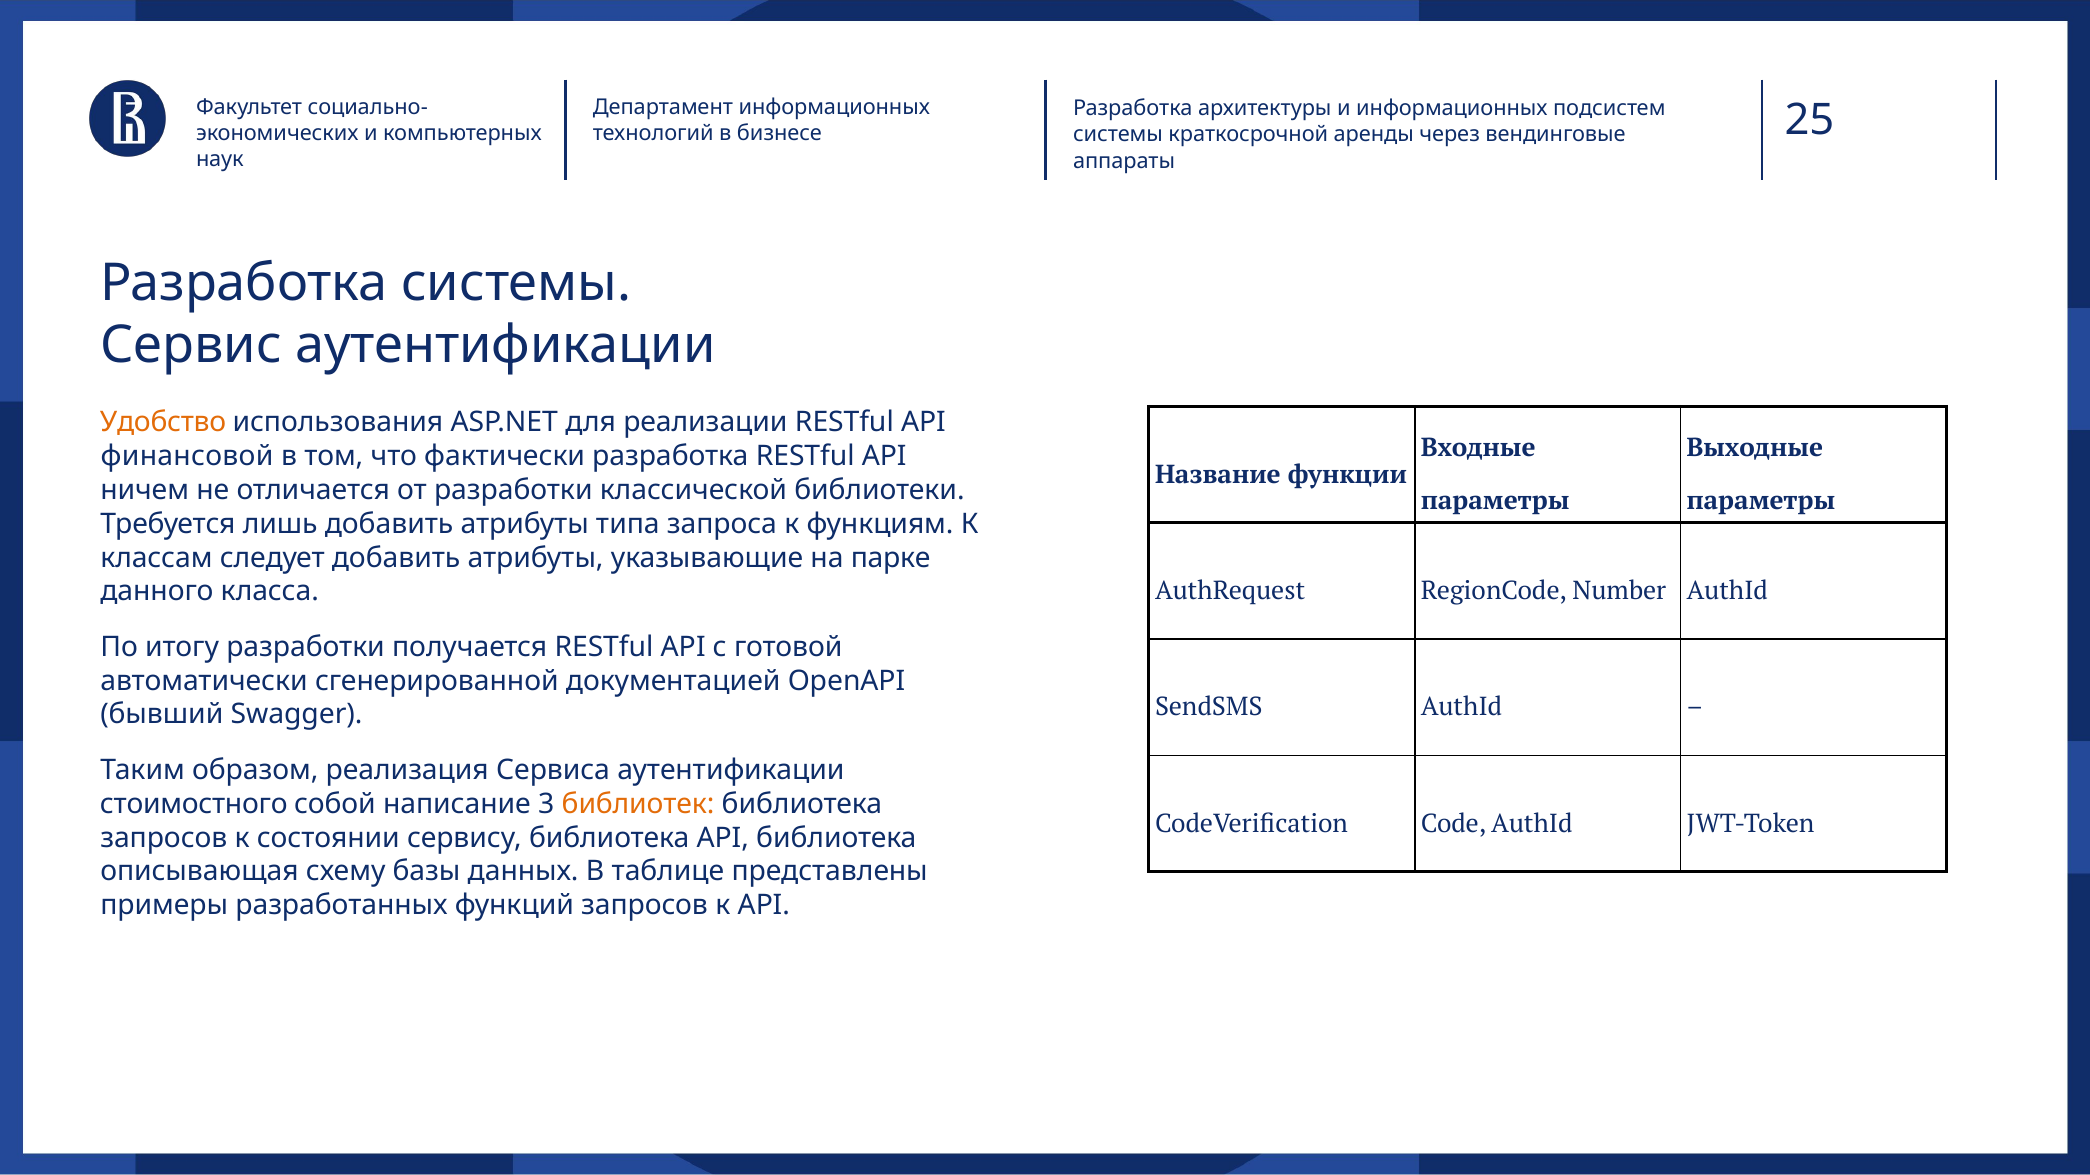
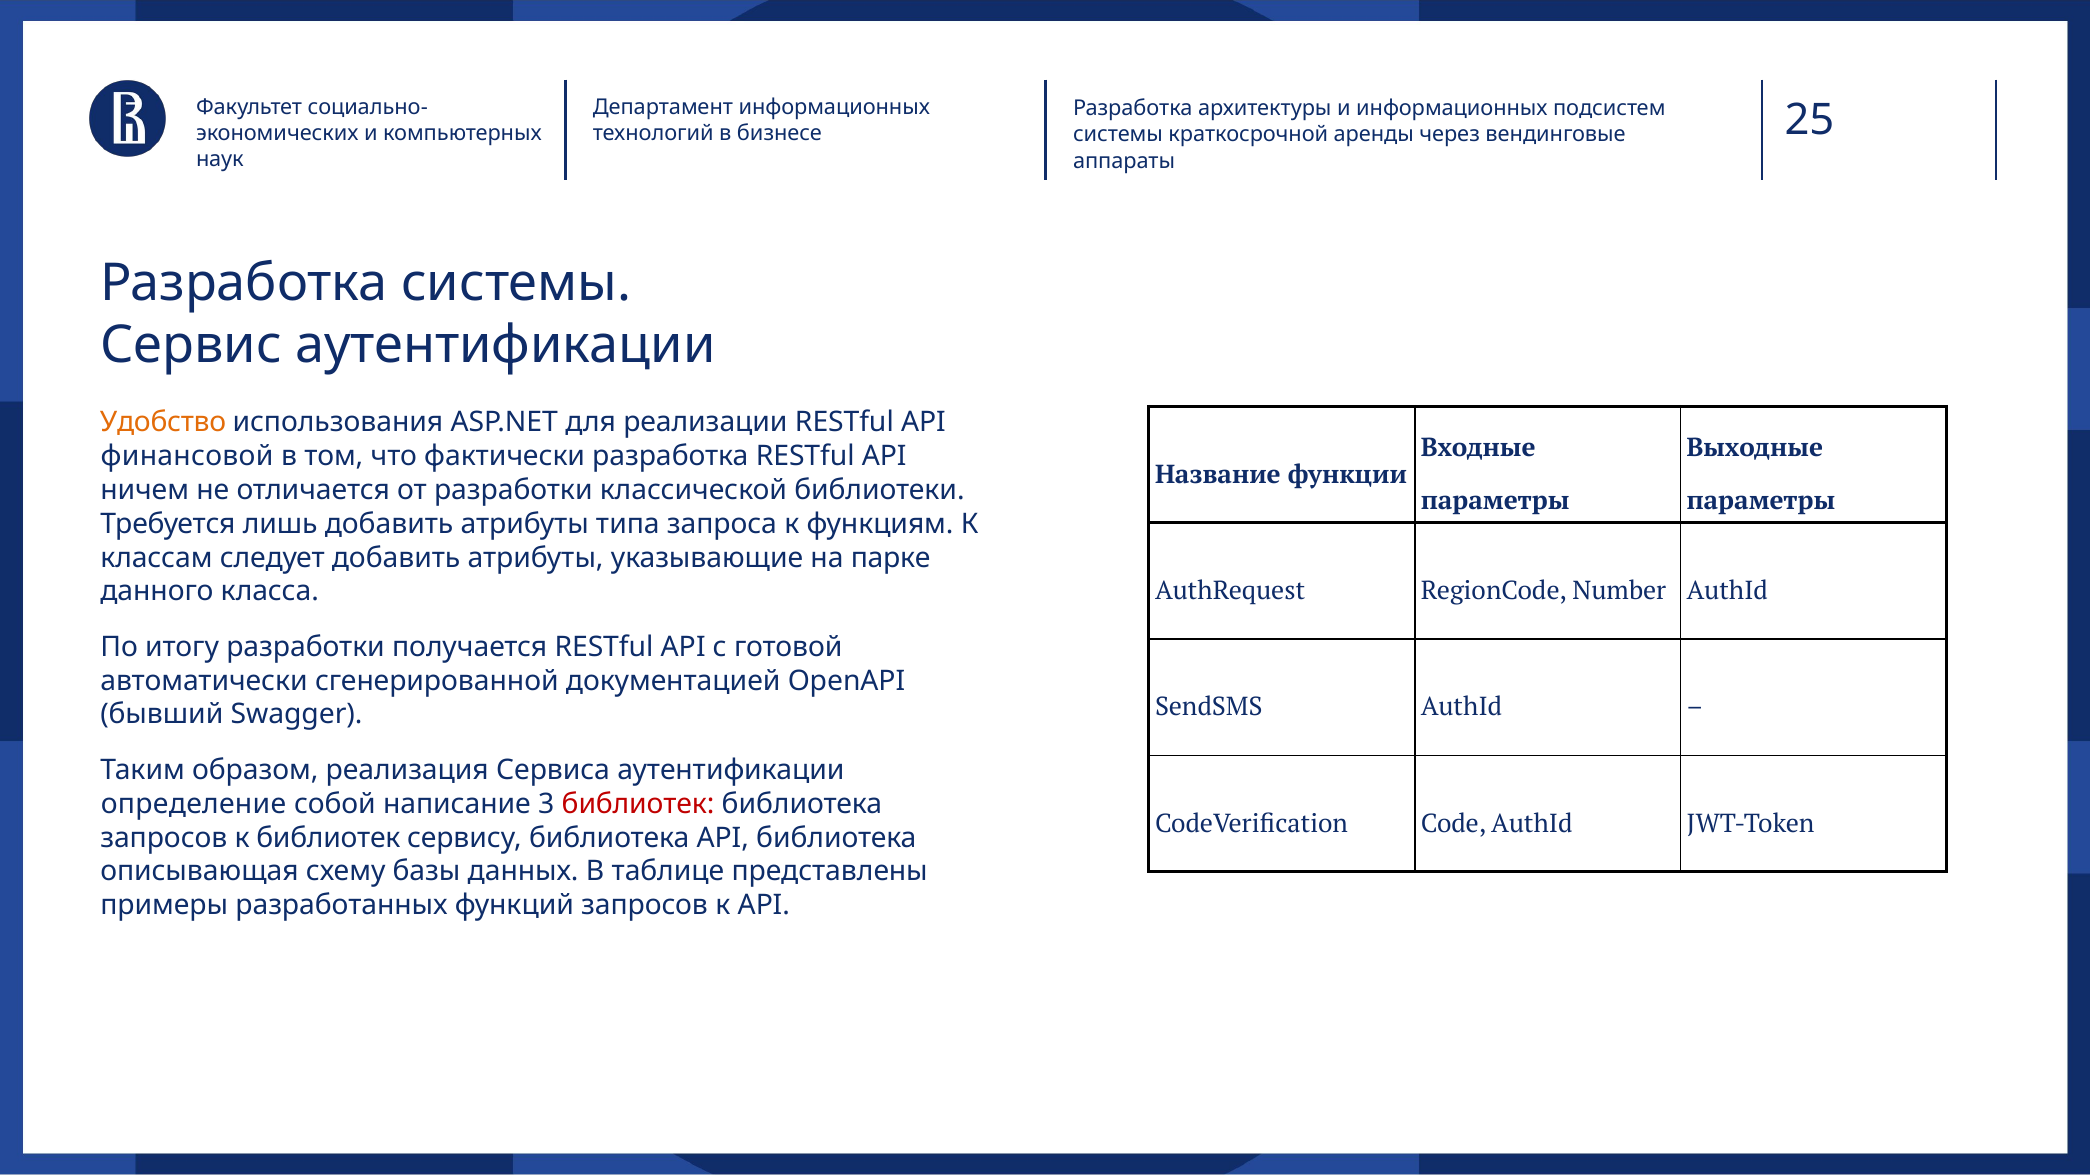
стоимостного: стоимостного -> определение
библиотек at (638, 804) colour: orange -> red
к состоянии: состоянии -> библиотек
